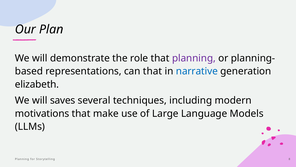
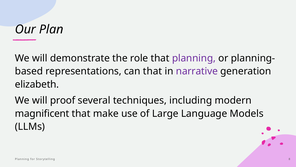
narrative colour: blue -> purple
saves: saves -> proof
motivations: motivations -> magnificent
